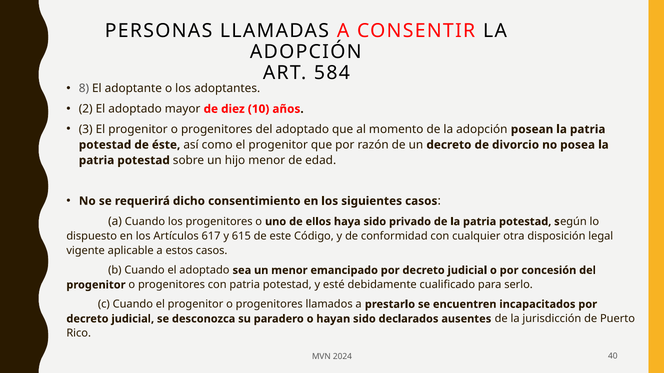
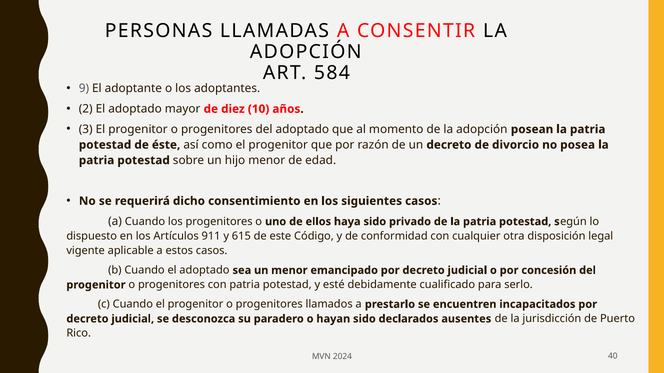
8: 8 -> 9
617: 617 -> 911
